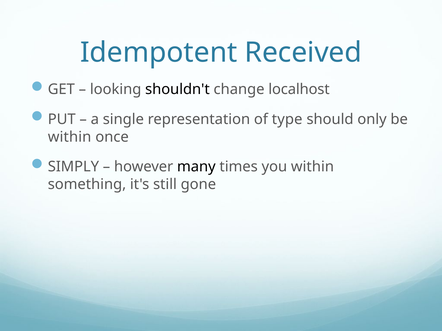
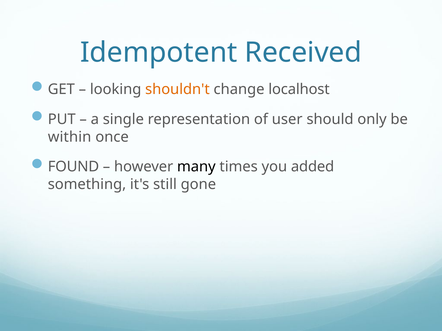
shouldn't colour: black -> orange
type: type -> user
SIMPLY: SIMPLY -> FOUND
you within: within -> added
